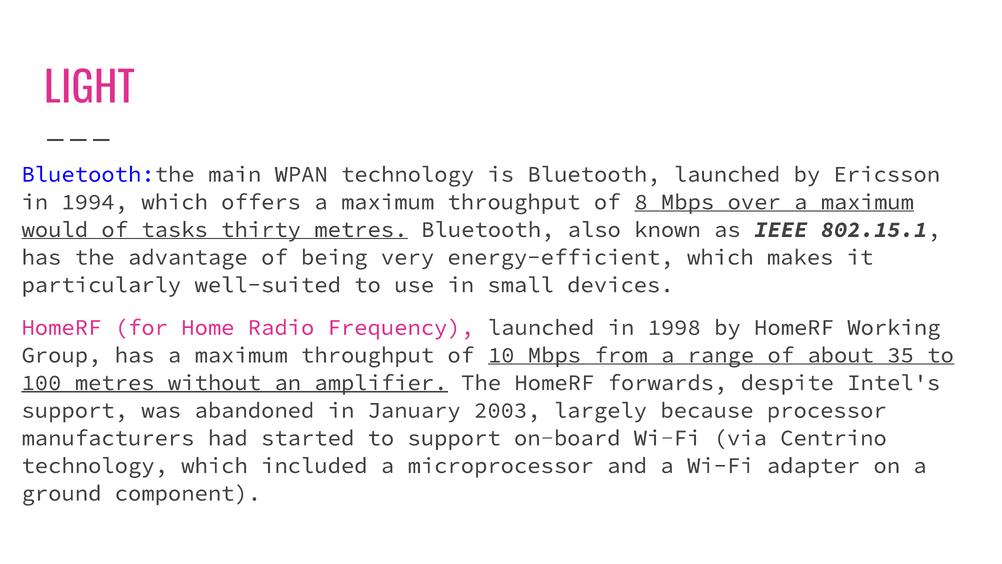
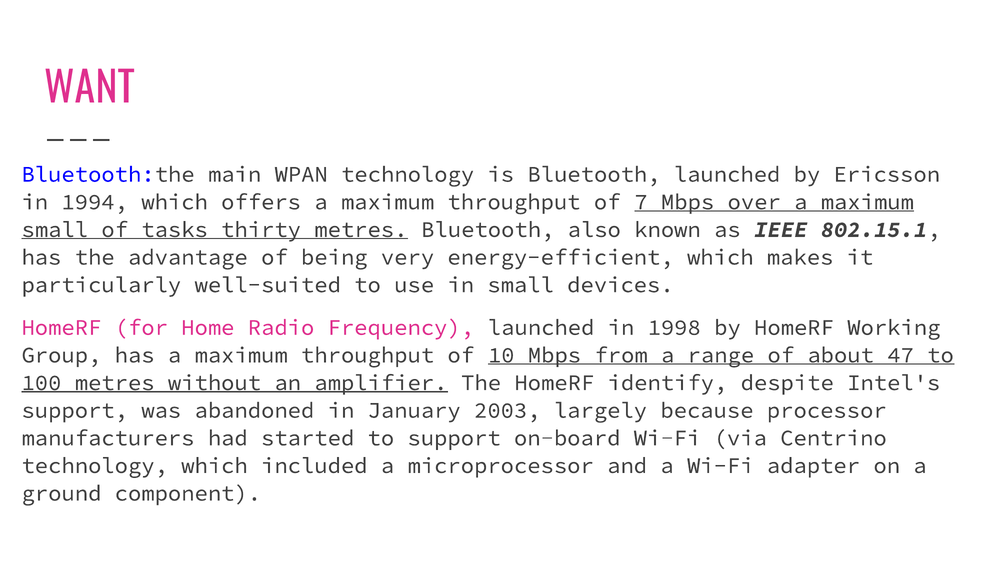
LIGHT: LIGHT -> WANT
8: 8 -> 7
would at (55, 229): would -> small
35: 35 -> 47
forwards: forwards -> identify
